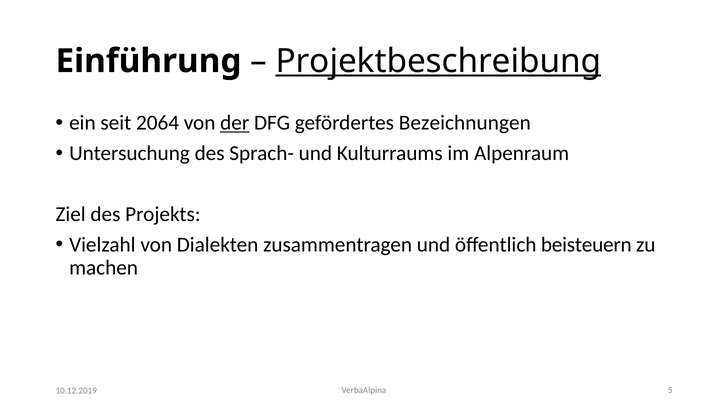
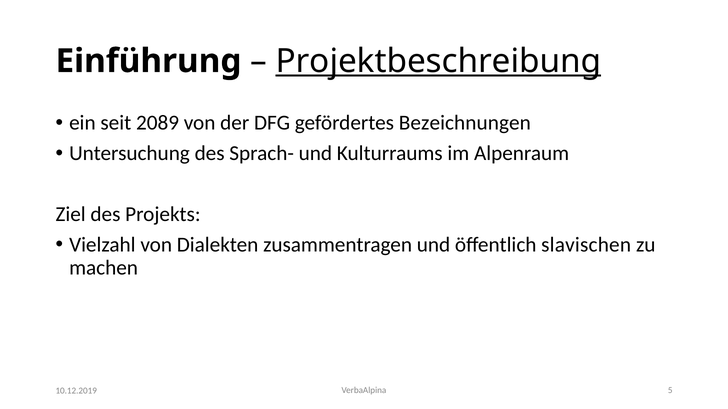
2064: 2064 -> 2089
der underline: present -> none
beisteuern: beisteuern -> slavischen
